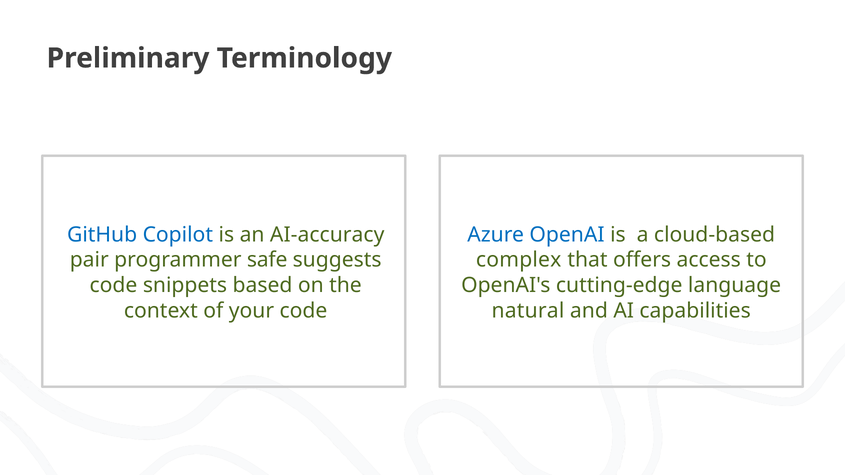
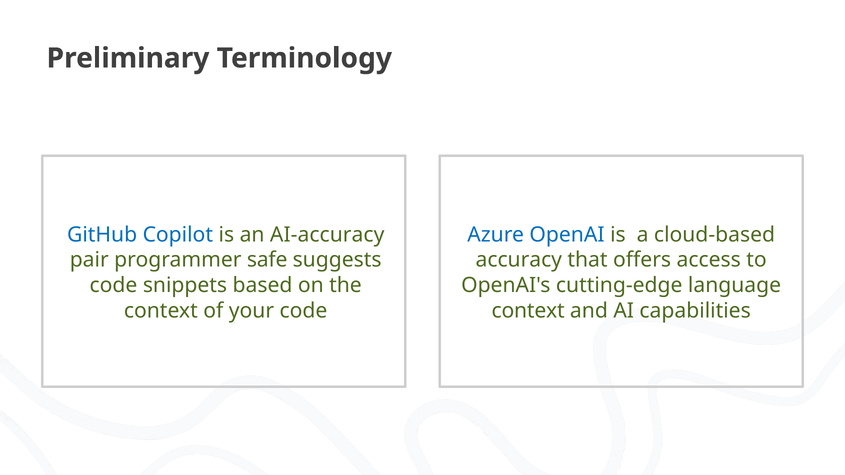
complex: complex -> accuracy
natural at (528, 311): natural -> context
